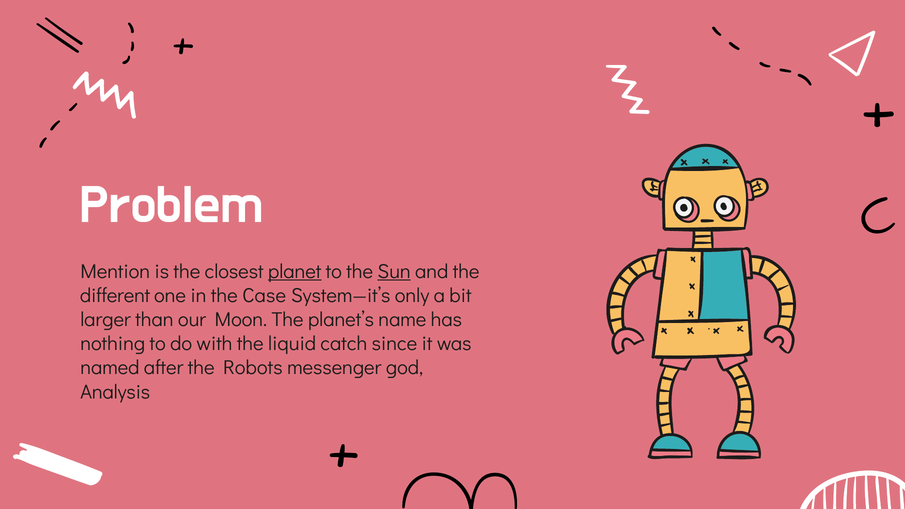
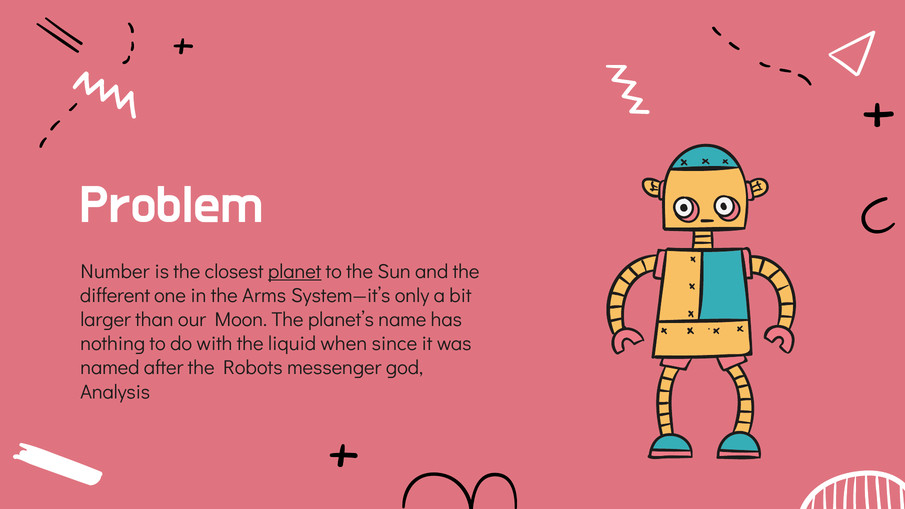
Mention: Mention -> Number
Sun underline: present -> none
Case: Case -> Arms
catch: catch -> when
